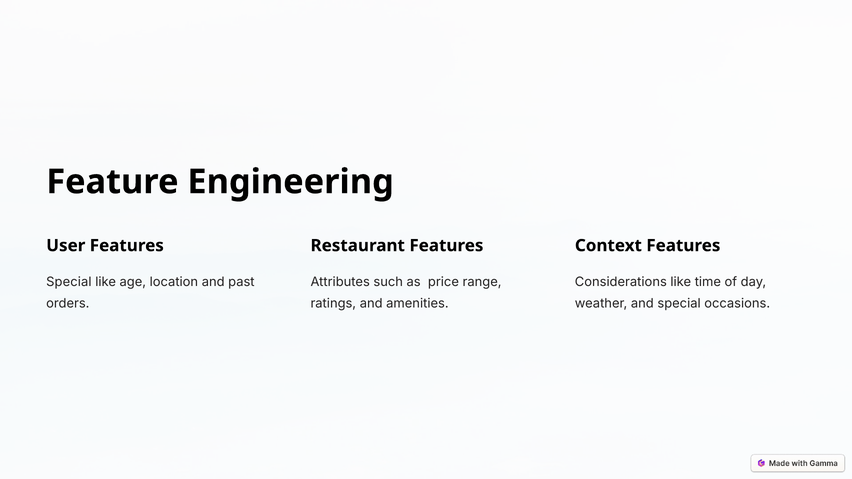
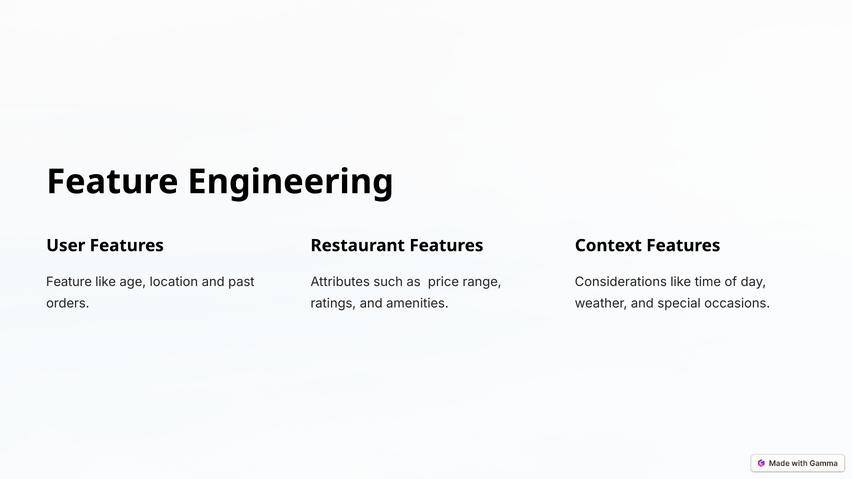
Special at (69, 282): Special -> Feature
